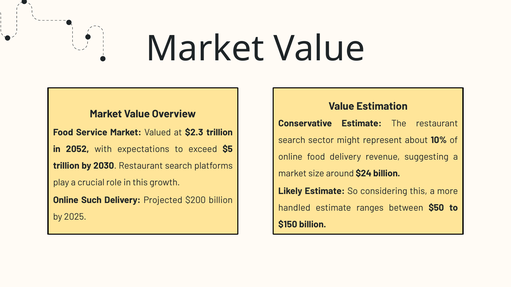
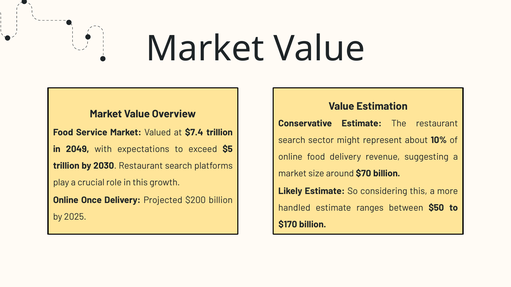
$2.3: $2.3 -> $7.4
2052: 2052 -> 2049
$24: $24 -> $70
Such: Such -> Once
$150: $150 -> $170
